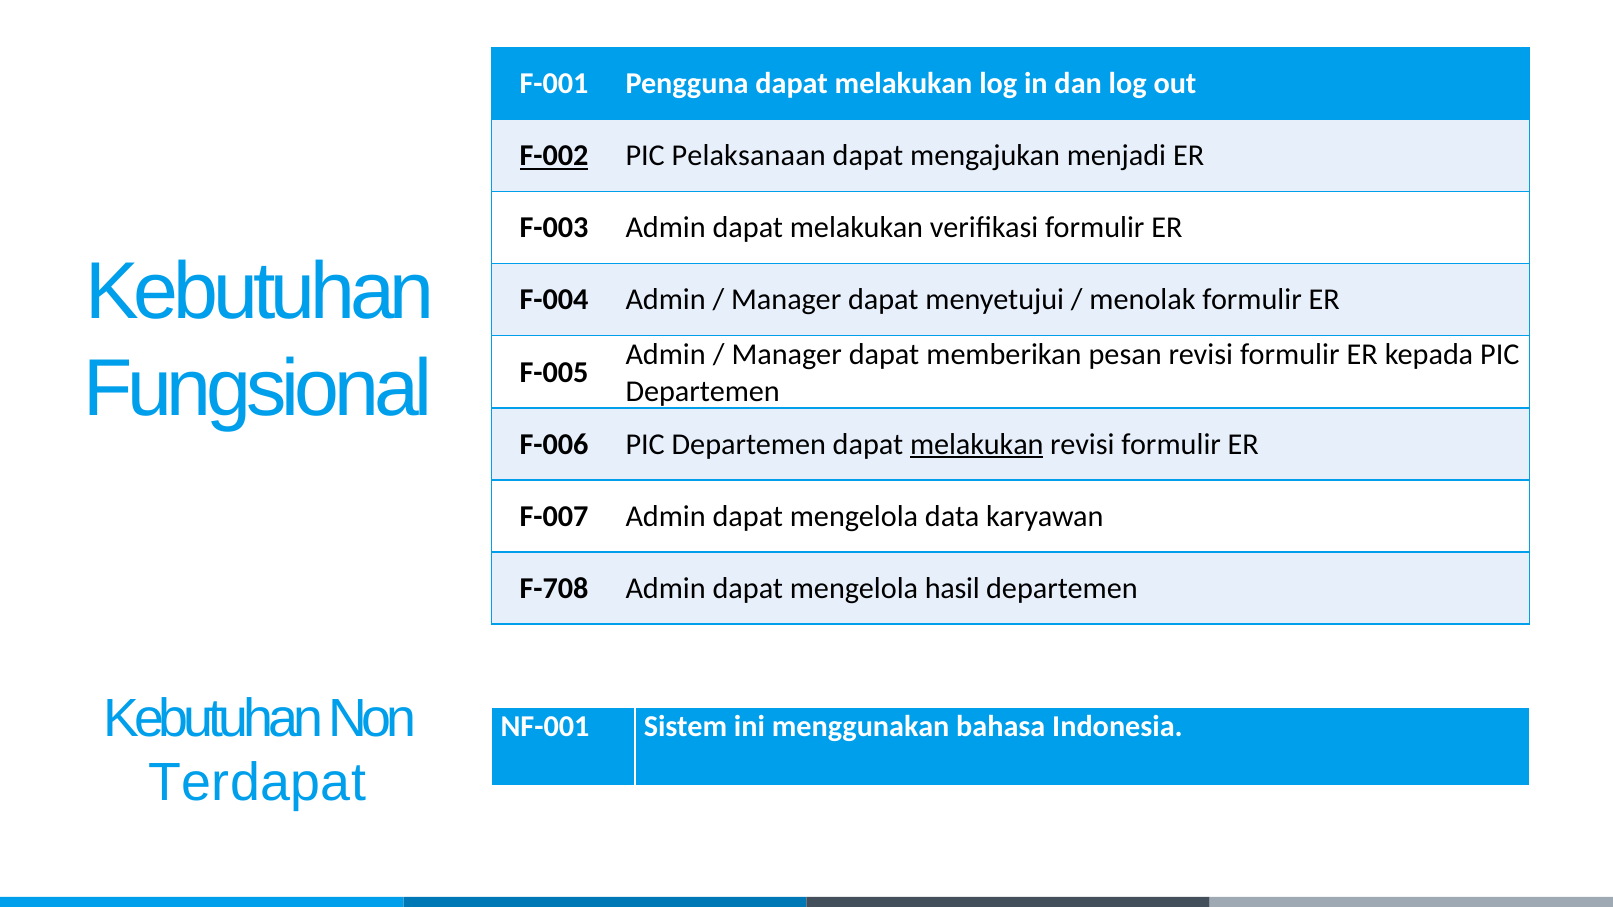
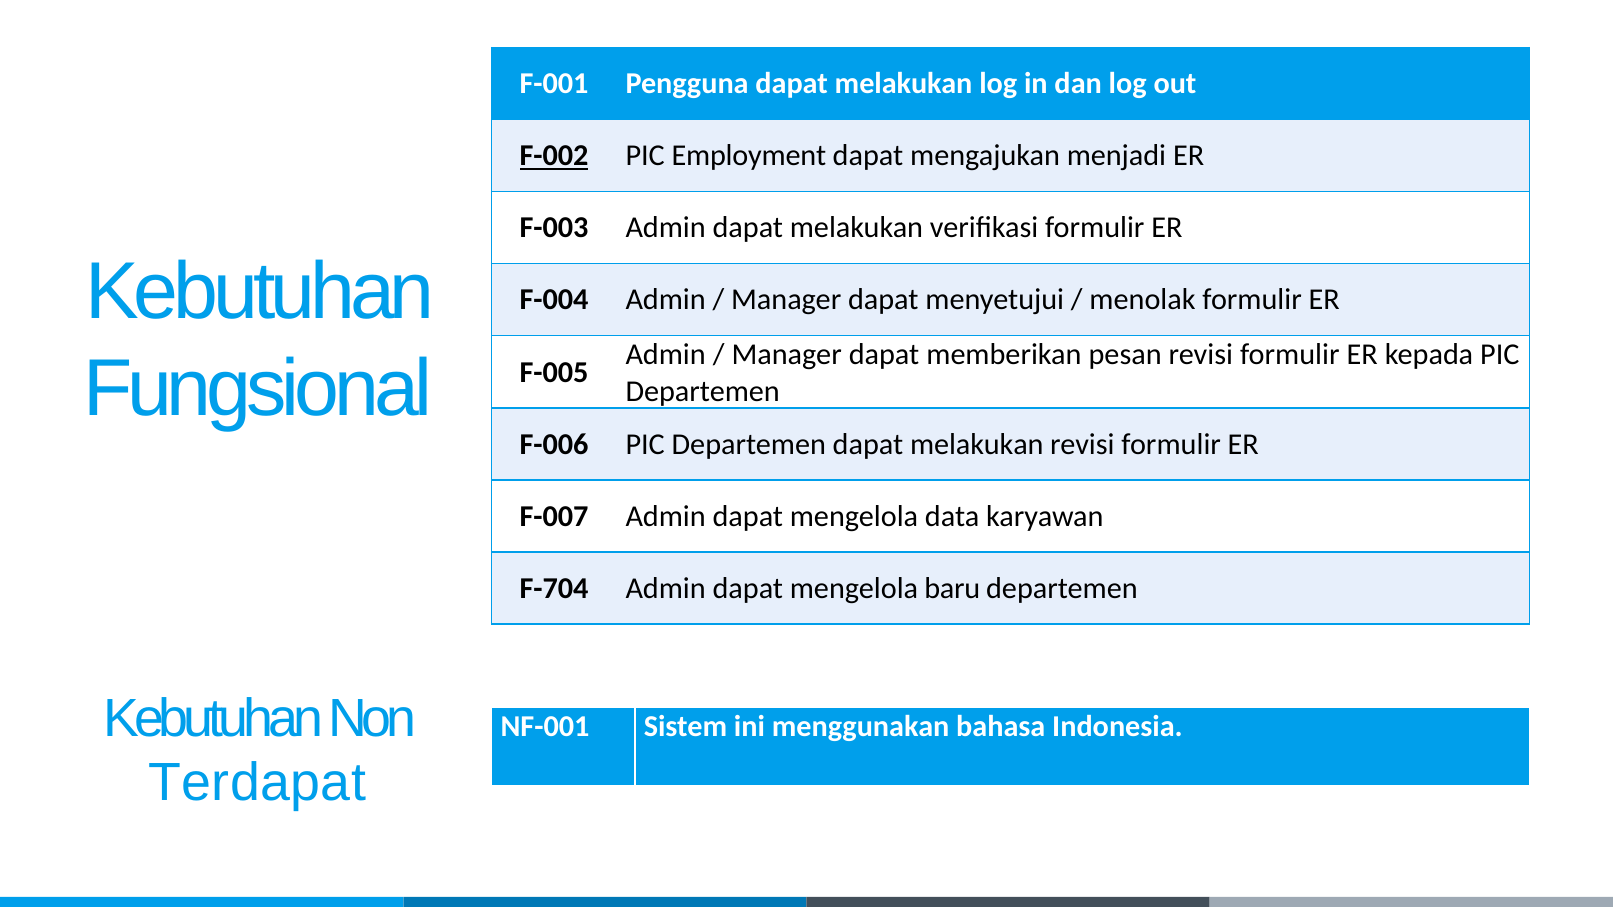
Pelaksanaan: Pelaksanaan -> Employment
melakukan at (977, 445) underline: present -> none
F-708: F-708 -> F-704
hasil: hasil -> baru
